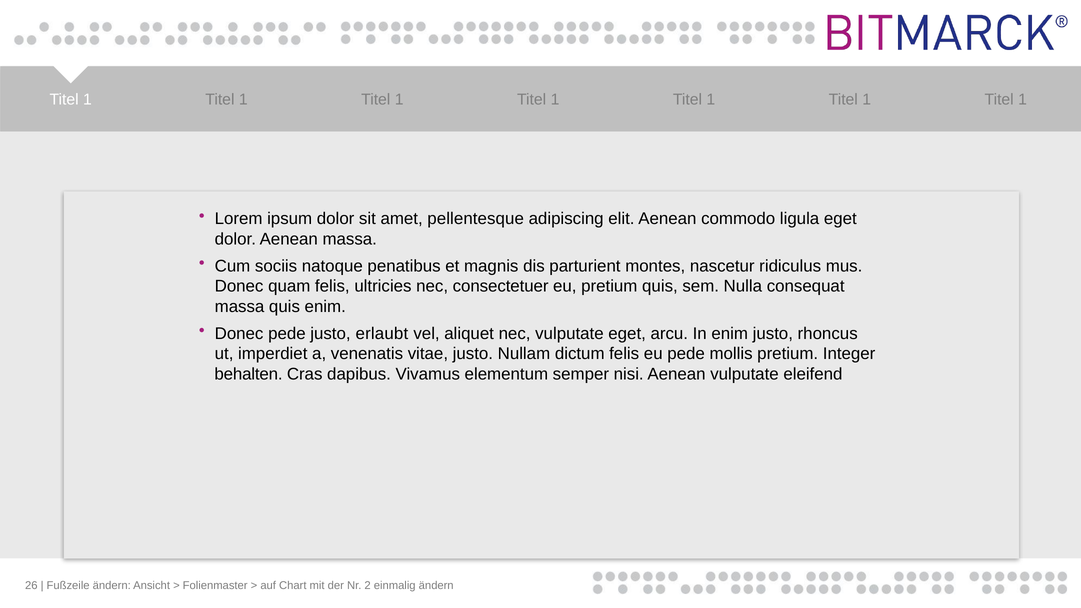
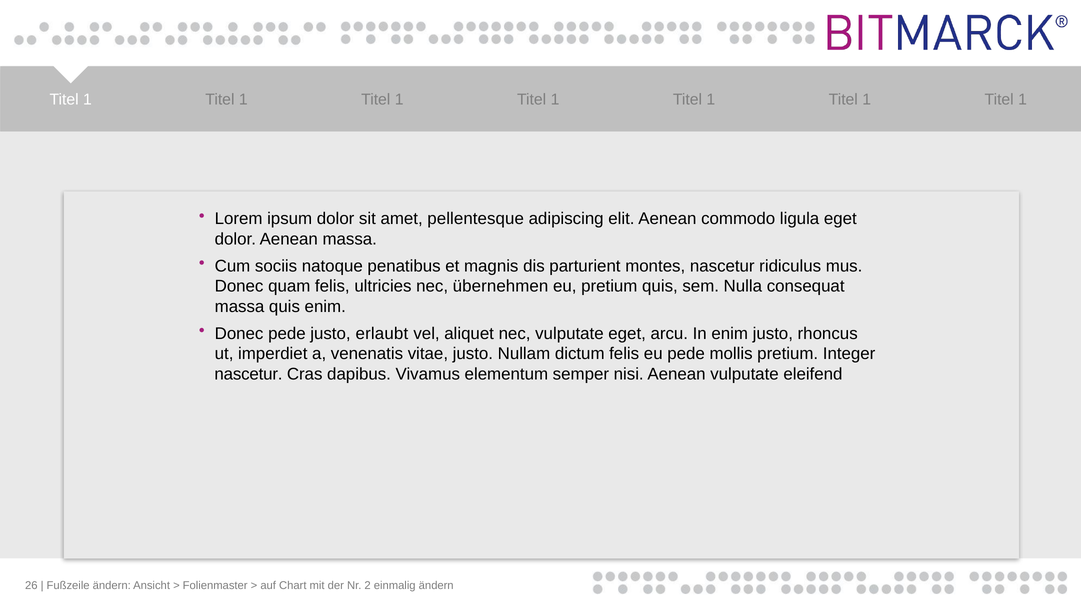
consectetuer: consectetuer -> übernehmen
behalten at (249, 374): behalten -> nascetur
